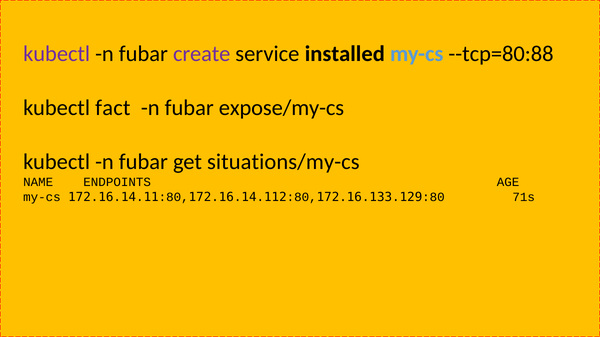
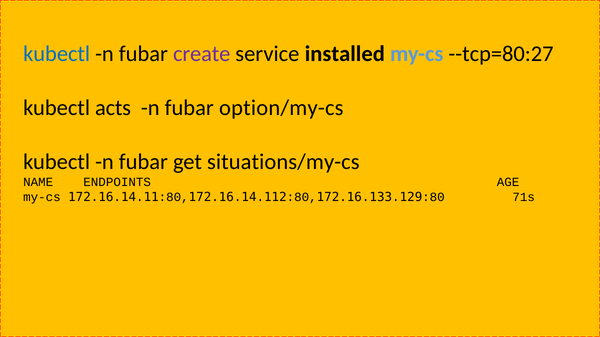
kubectl at (57, 54) colour: purple -> blue
--tcp=80:88: --tcp=80:88 -> --tcp=80:27
fact: fact -> acts
expose/my-cs: expose/my-cs -> option/my-cs
